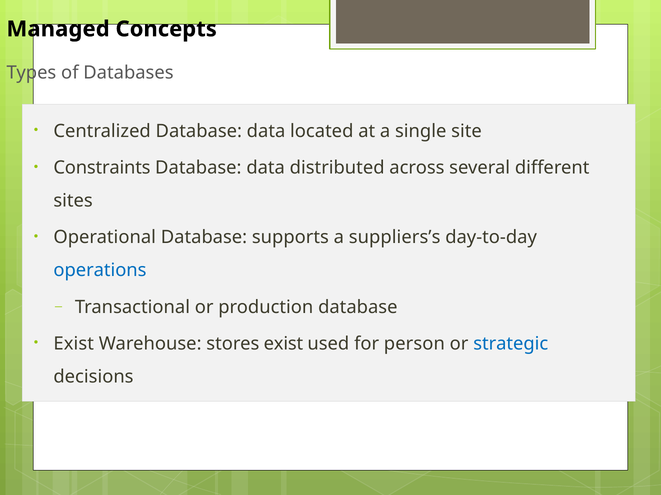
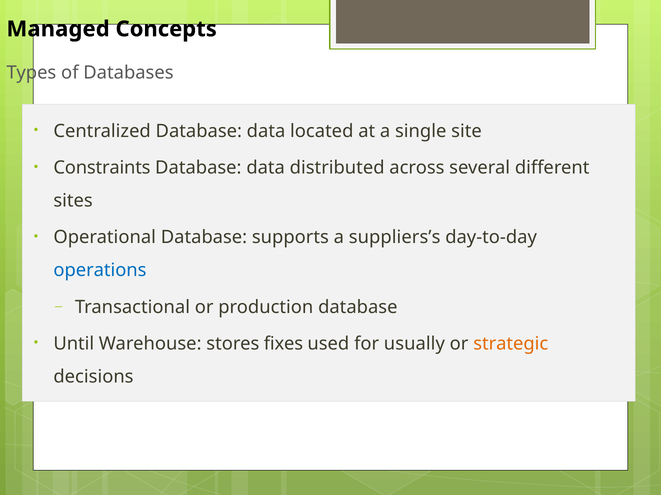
Exist at (74, 344): Exist -> Until
stores exist: exist -> fixes
person: person -> usually
strategic colour: blue -> orange
